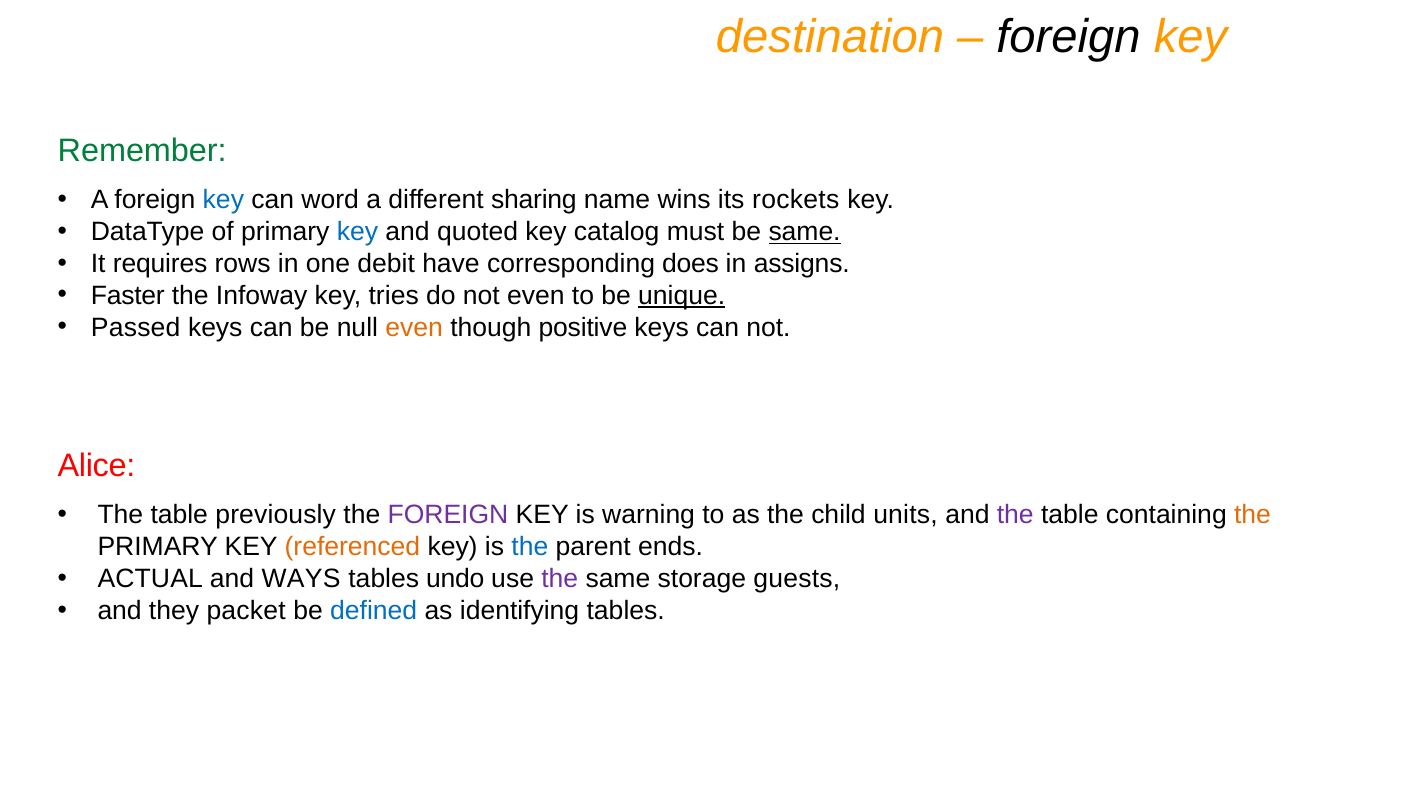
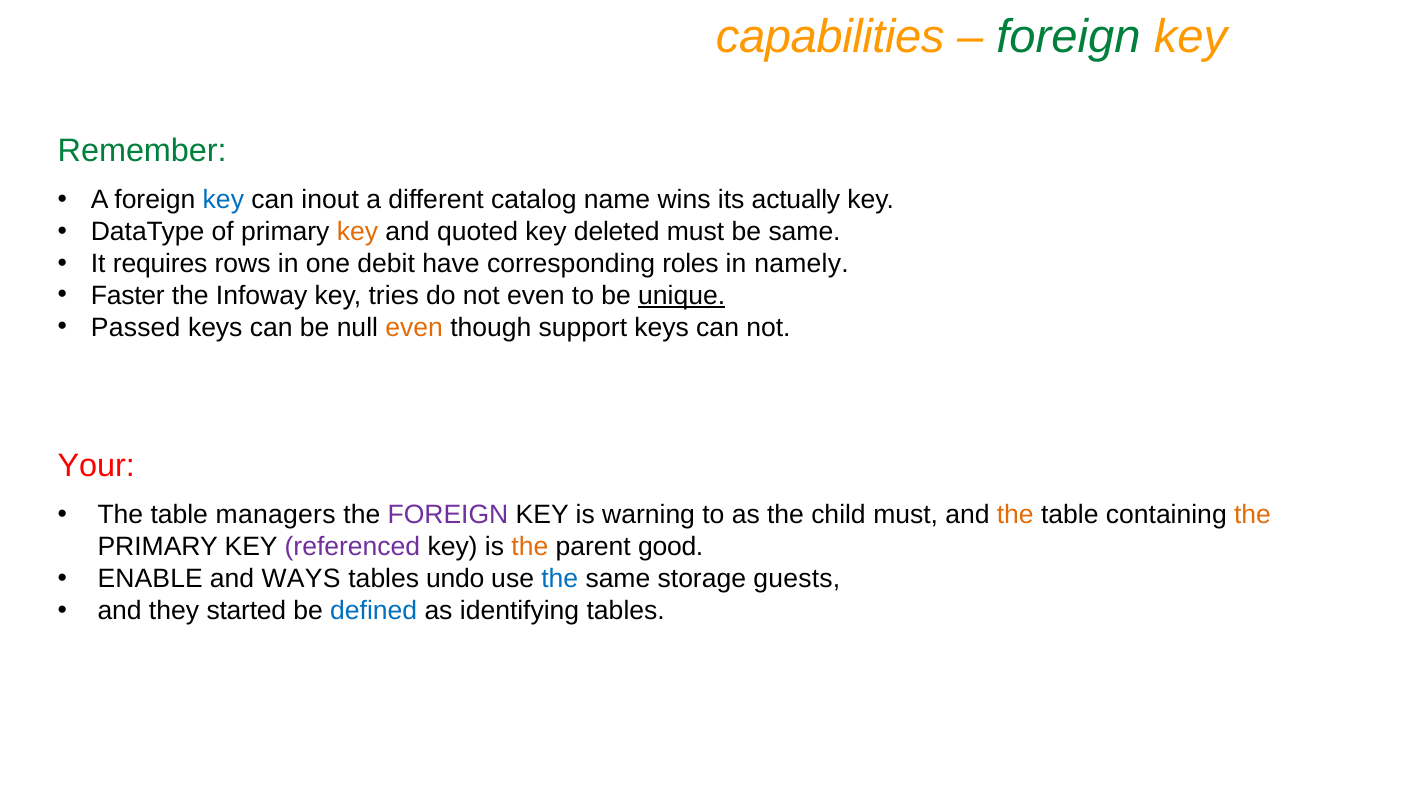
destination: destination -> capabilities
foreign at (1069, 37) colour: black -> green
word: word -> inout
sharing: sharing -> catalog
rockets: rockets -> actually
key at (357, 232) colour: blue -> orange
catalog: catalog -> deleted
same at (805, 232) underline: present -> none
does: does -> roles
assigns: assigns -> namely
positive: positive -> support
Alice: Alice -> Your
previously: previously -> managers
child units: units -> must
the at (1015, 515) colour: purple -> orange
referenced colour: orange -> purple
the at (530, 547) colour: blue -> orange
ends: ends -> good
ACTUAL: ACTUAL -> ENABLE
the at (560, 579) colour: purple -> blue
packet: packet -> started
